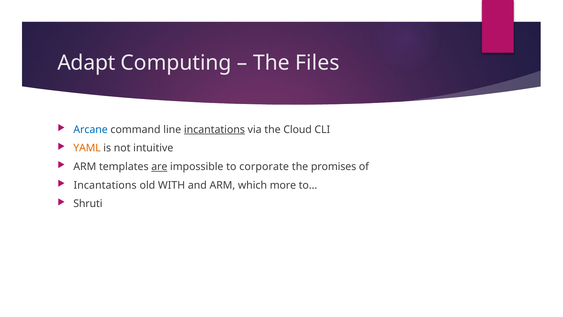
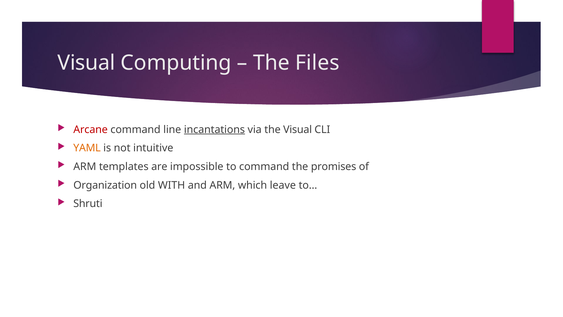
Adapt at (86, 63): Adapt -> Visual
Arcane colour: blue -> red
the Cloud: Cloud -> Visual
are underline: present -> none
to corporate: corporate -> command
Incantations at (105, 185): Incantations -> Organization
more: more -> leave
